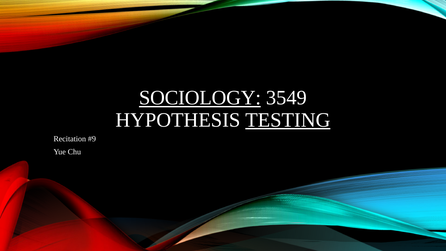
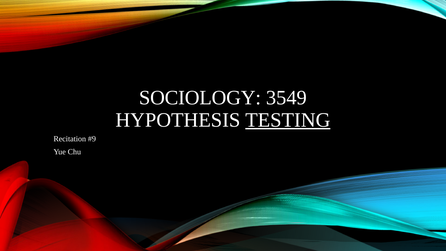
SOCIOLOGY underline: present -> none
